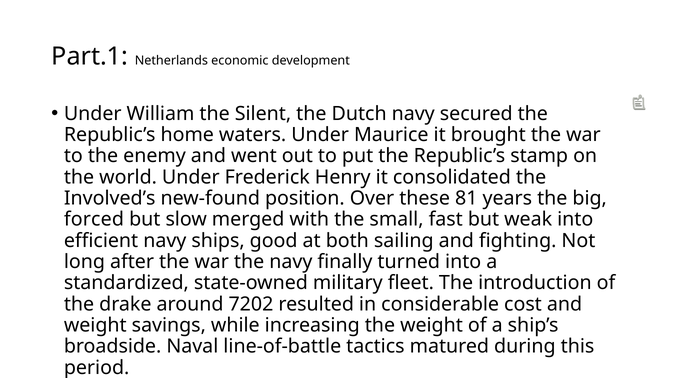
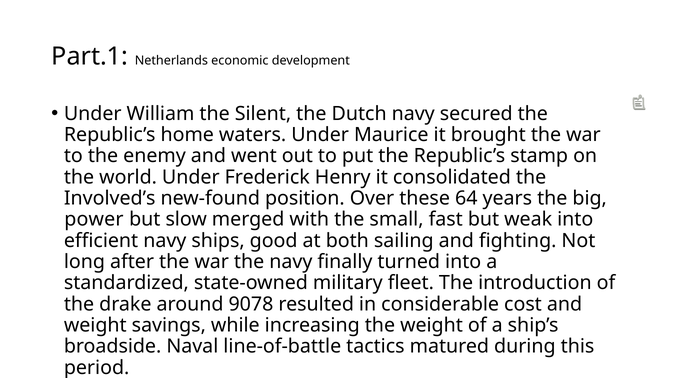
81: 81 -> 64
forced: forced -> power
7202: 7202 -> 9078
